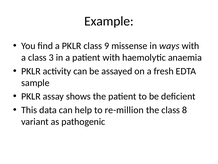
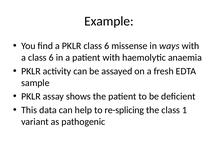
PKLR class 9: 9 -> 6
a class 3: 3 -> 6
re-million: re-million -> re-splicing
8: 8 -> 1
